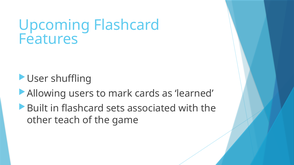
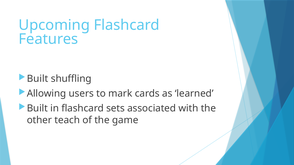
User at (38, 79): User -> Built
